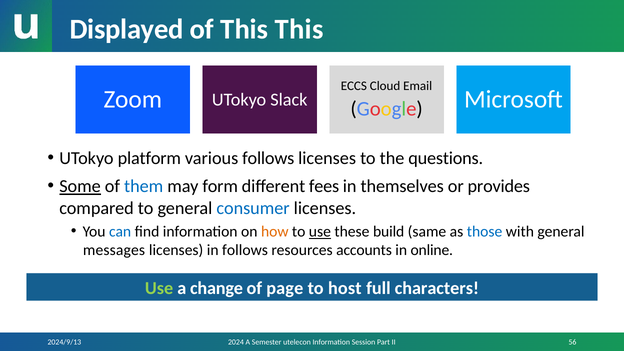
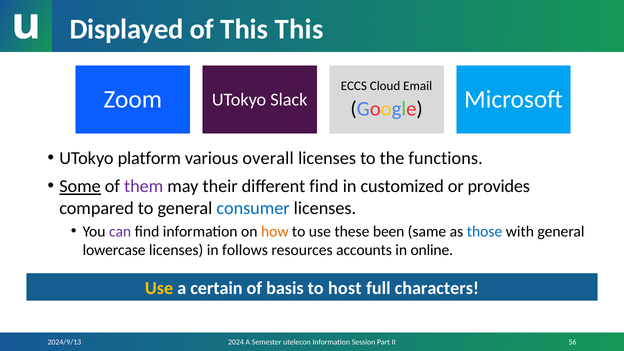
various follows: follows -> overall
questions: questions -> functions
them colour: blue -> purple
form: form -> their
different fees: fees -> find
themselves: themselves -> customized
can colour: blue -> purple
use at (320, 232) underline: present -> none
build: build -> been
messages: messages -> lowercase
Use at (159, 288) colour: light green -> yellow
change: change -> certain
page: page -> basis
